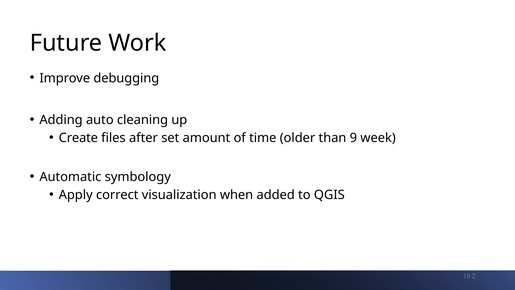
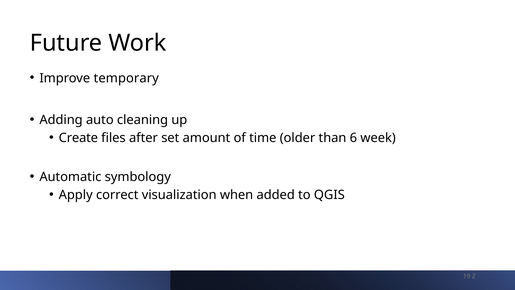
debugging: debugging -> temporary
9: 9 -> 6
